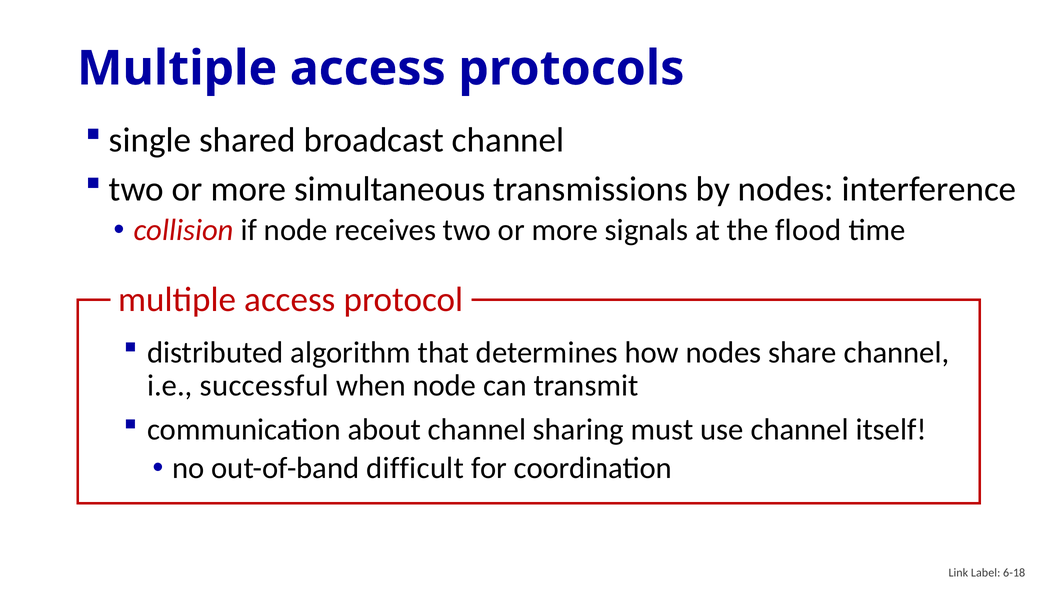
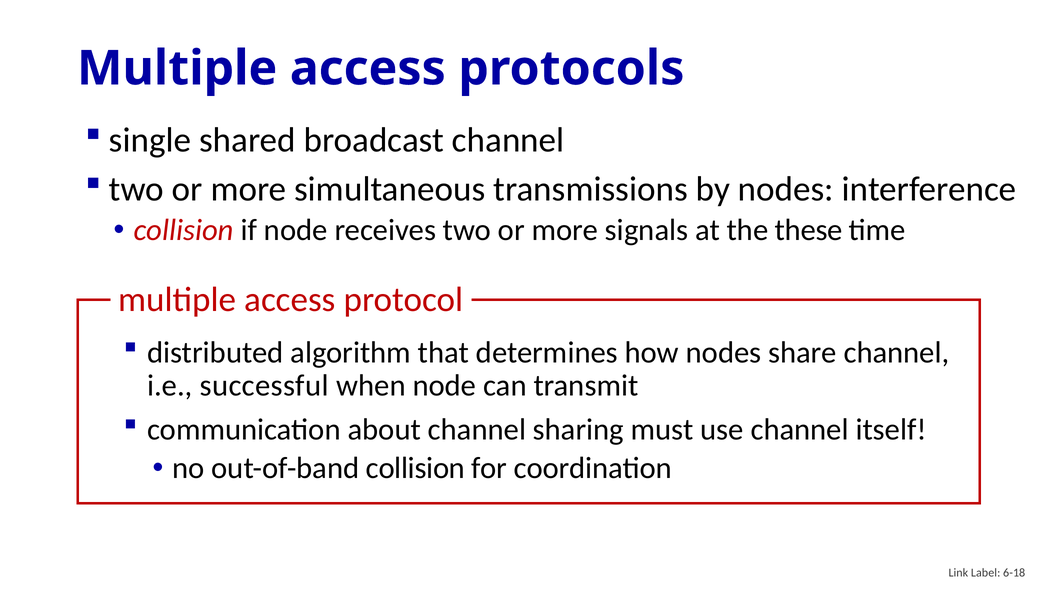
flood: flood -> these
out-of-band difficult: difficult -> collision
